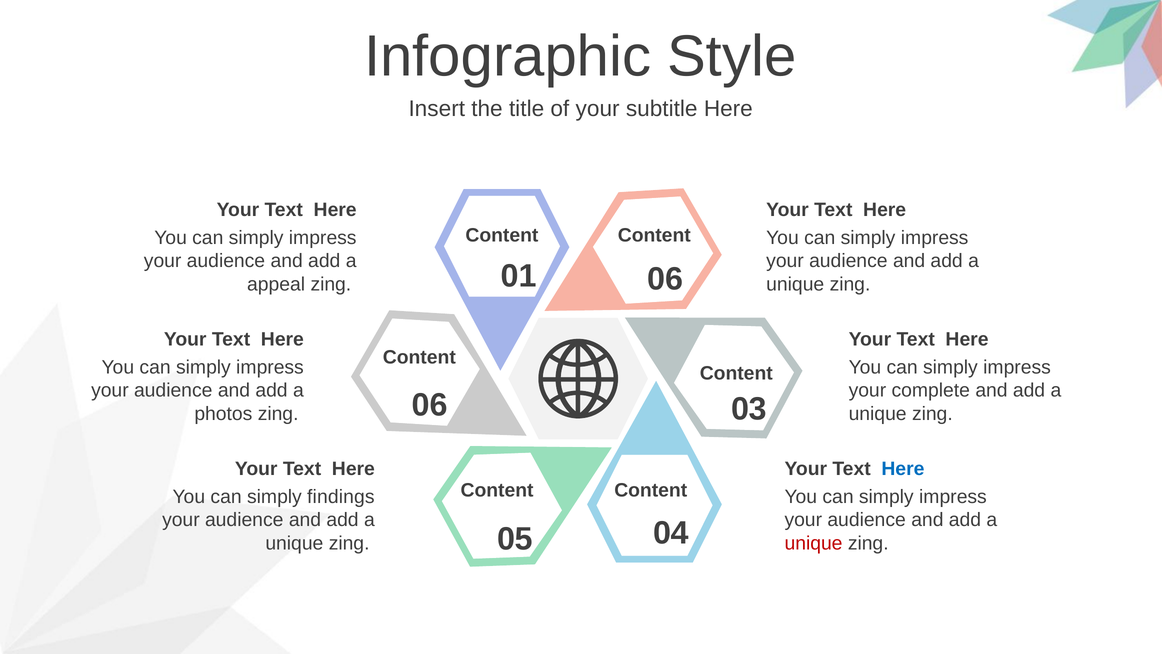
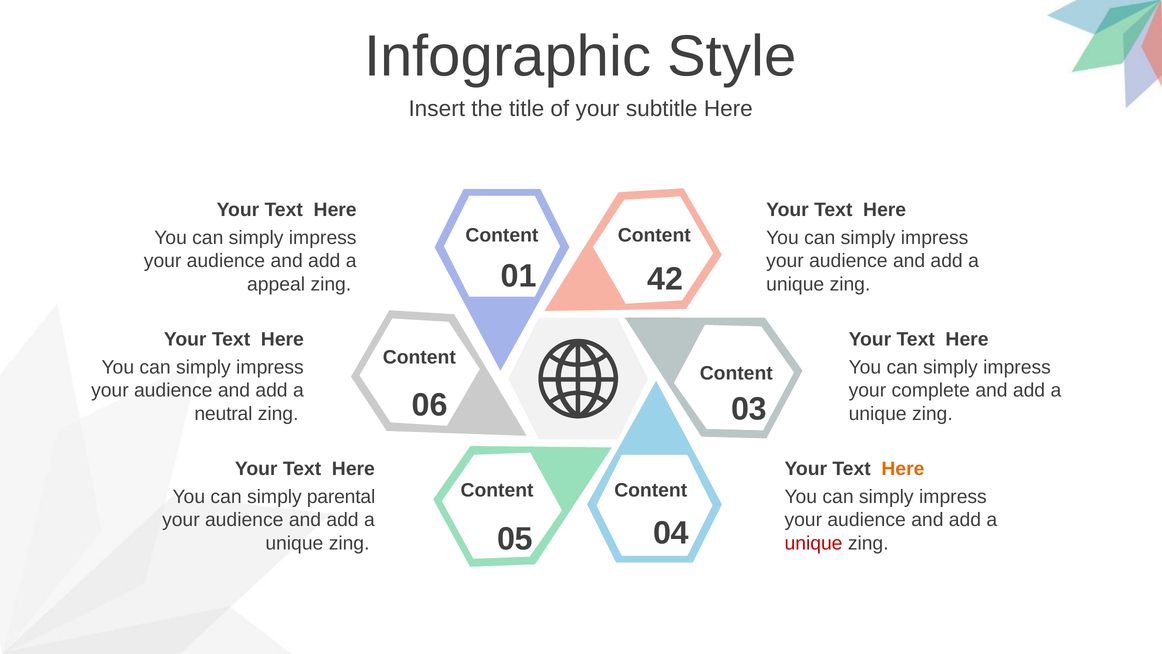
01 06: 06 -> 42
photos: photos -> neutral
Here at (903, 469) colour: blue -> orange
findings: findings -> parental
